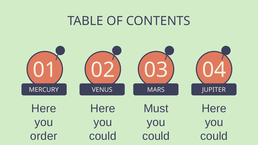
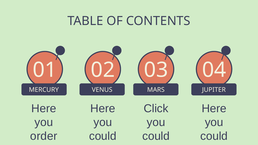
Must: Must -> Click
